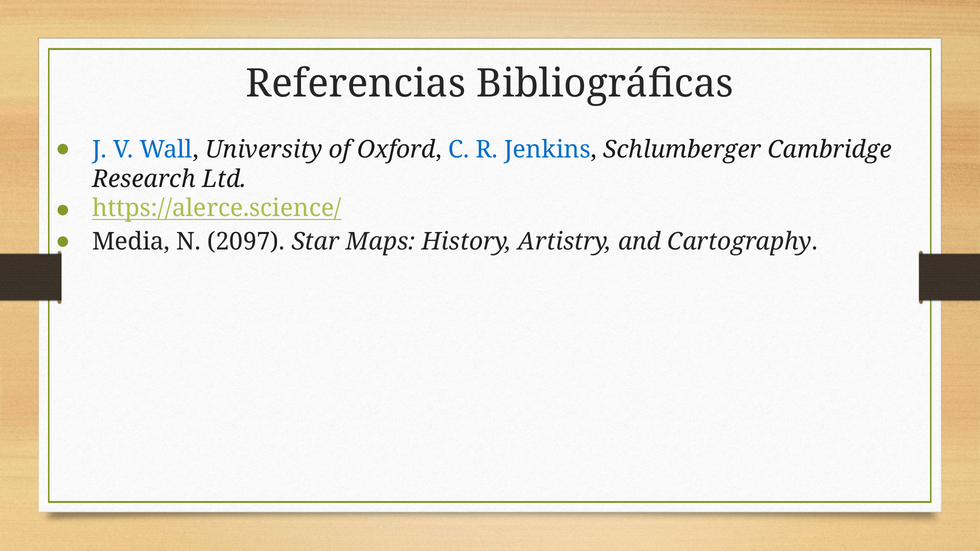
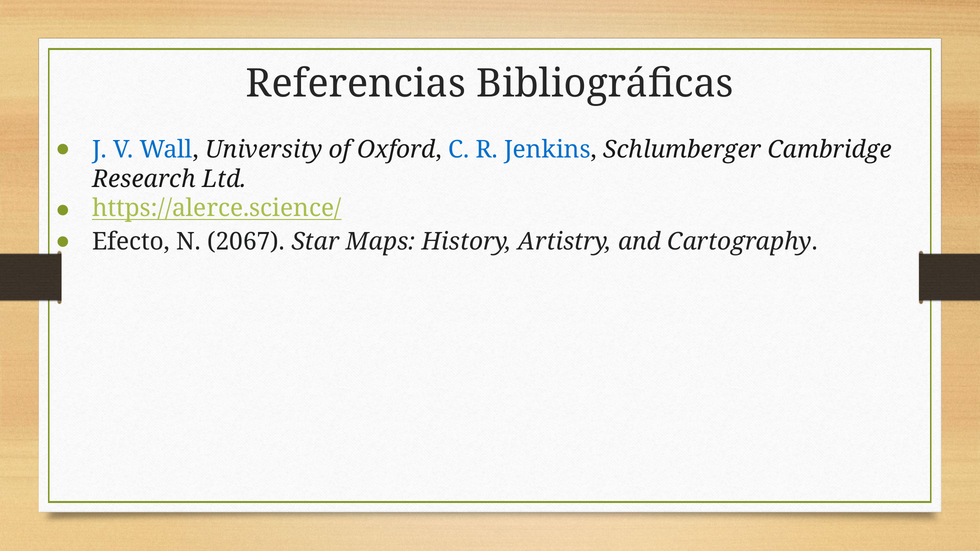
Media: Media -> Efecto
2097: 2097 -> 2067
